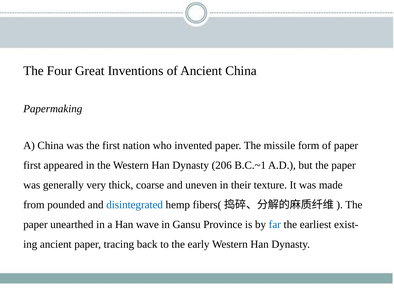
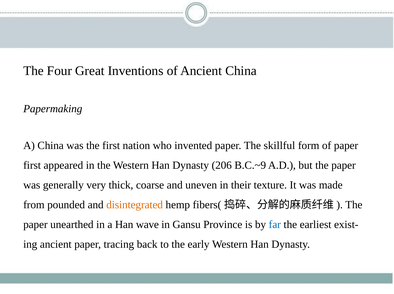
missile: missile -> skillful
B.C.~1: B.C.~1 -> B.C.~9
disintegrated colour: blue -> orange
